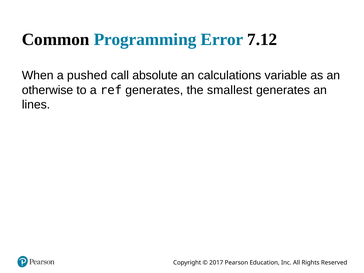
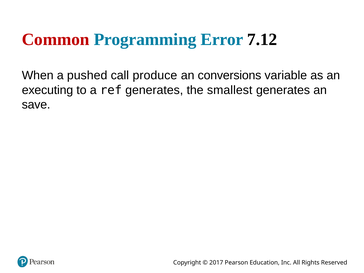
Common colour: black -> red
absolute: absolute -> produce
calculations: calculations -> conversions
otherwise: otherwise -> executing
lines: lines -> save
